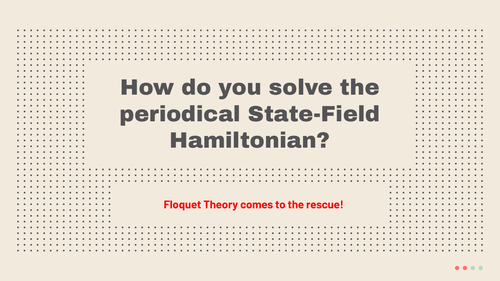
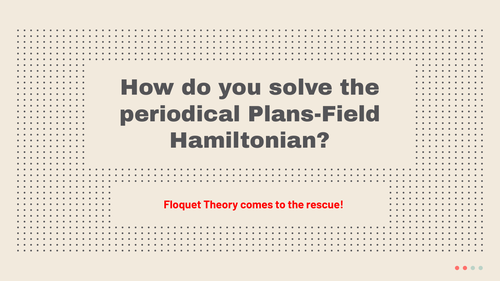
State-Field: State-Field -> Plans-Field
